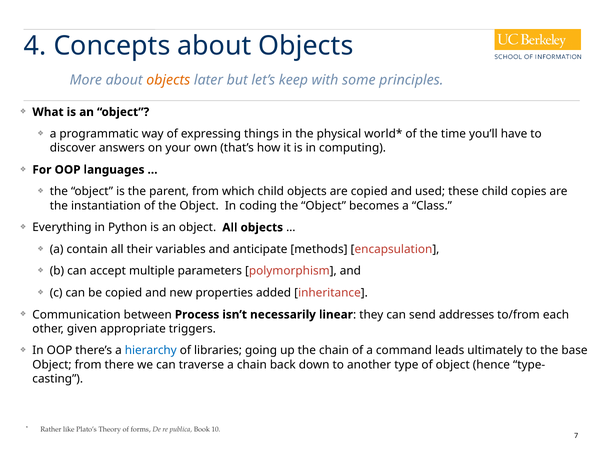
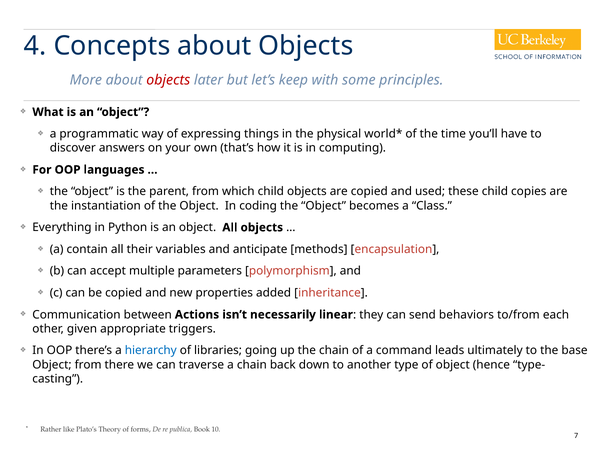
objects at (168, 80) colour: orange -> red
Process: Process -> Actions
addresses: addresses -> behaviors
